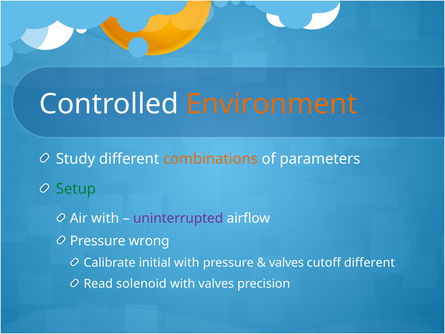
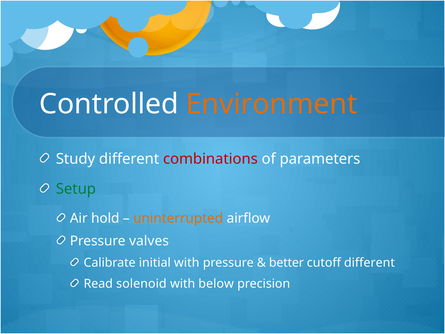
combinations colour: orange -> red
Air with: with -> hold
uninterrupted colour: purple -> orange
wrong: wrong -> valves
valves at (286, 262): valves -> better
with valves: valves -> below
